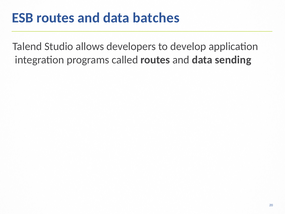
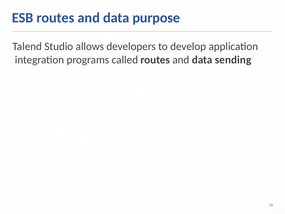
batches: batches -> purpose
